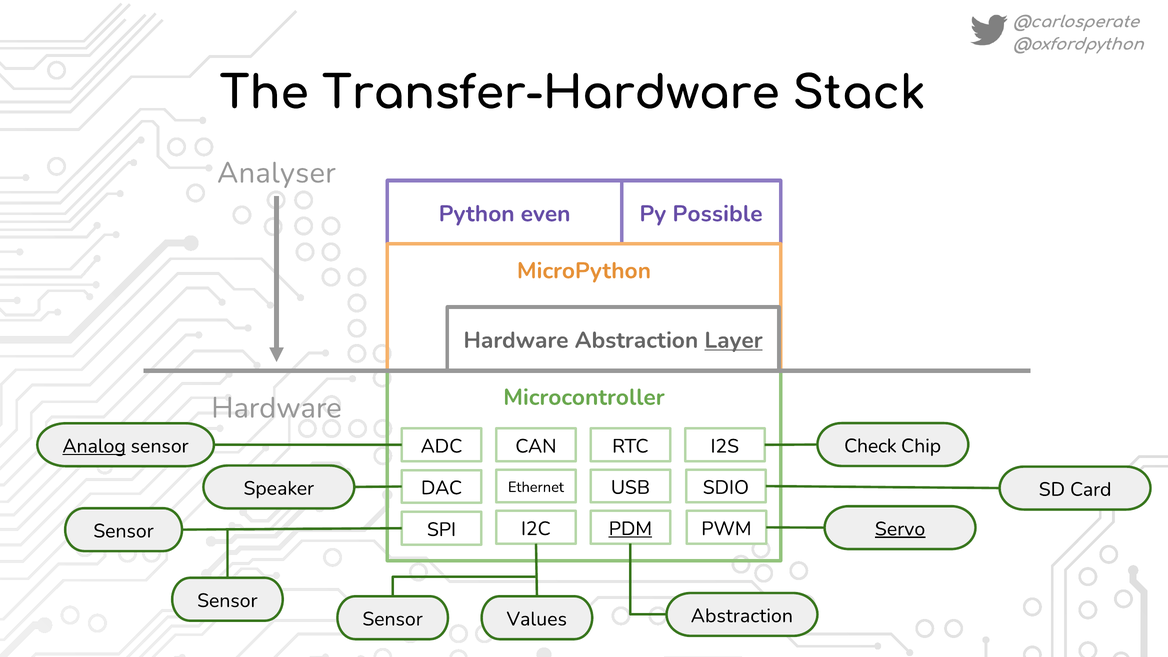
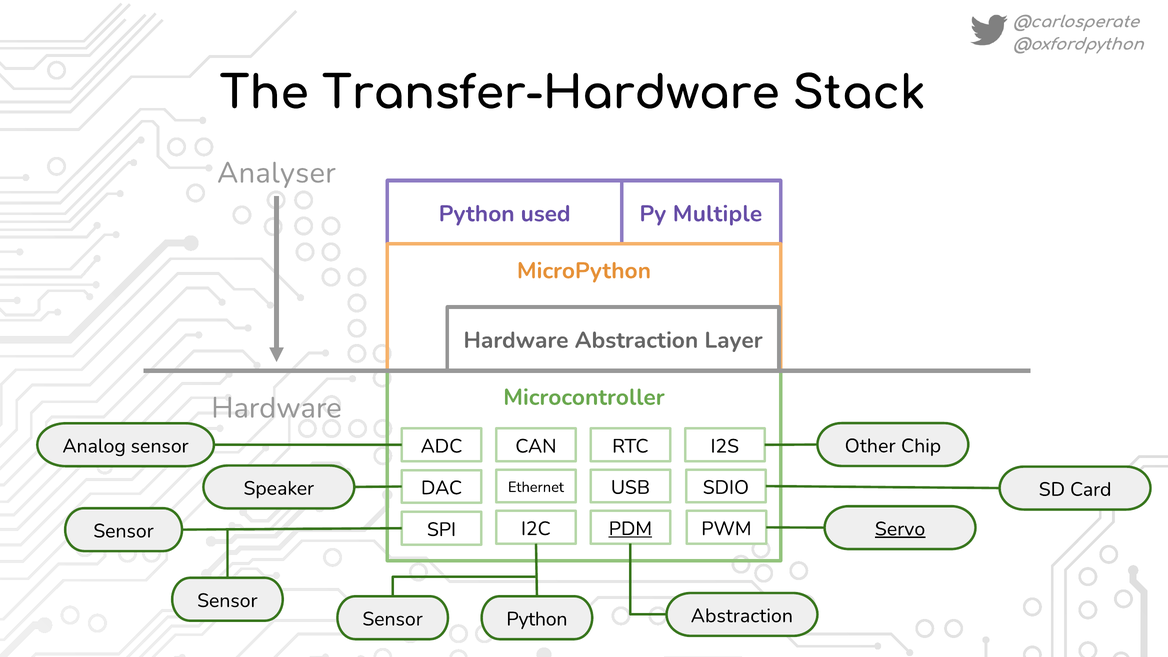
even: even -> used
Possible: Possible -> Multiple
Layer underline: present -> none
Check: Check -> Other
Analog underline: present -> none
Sensor Values: Values -> Python
